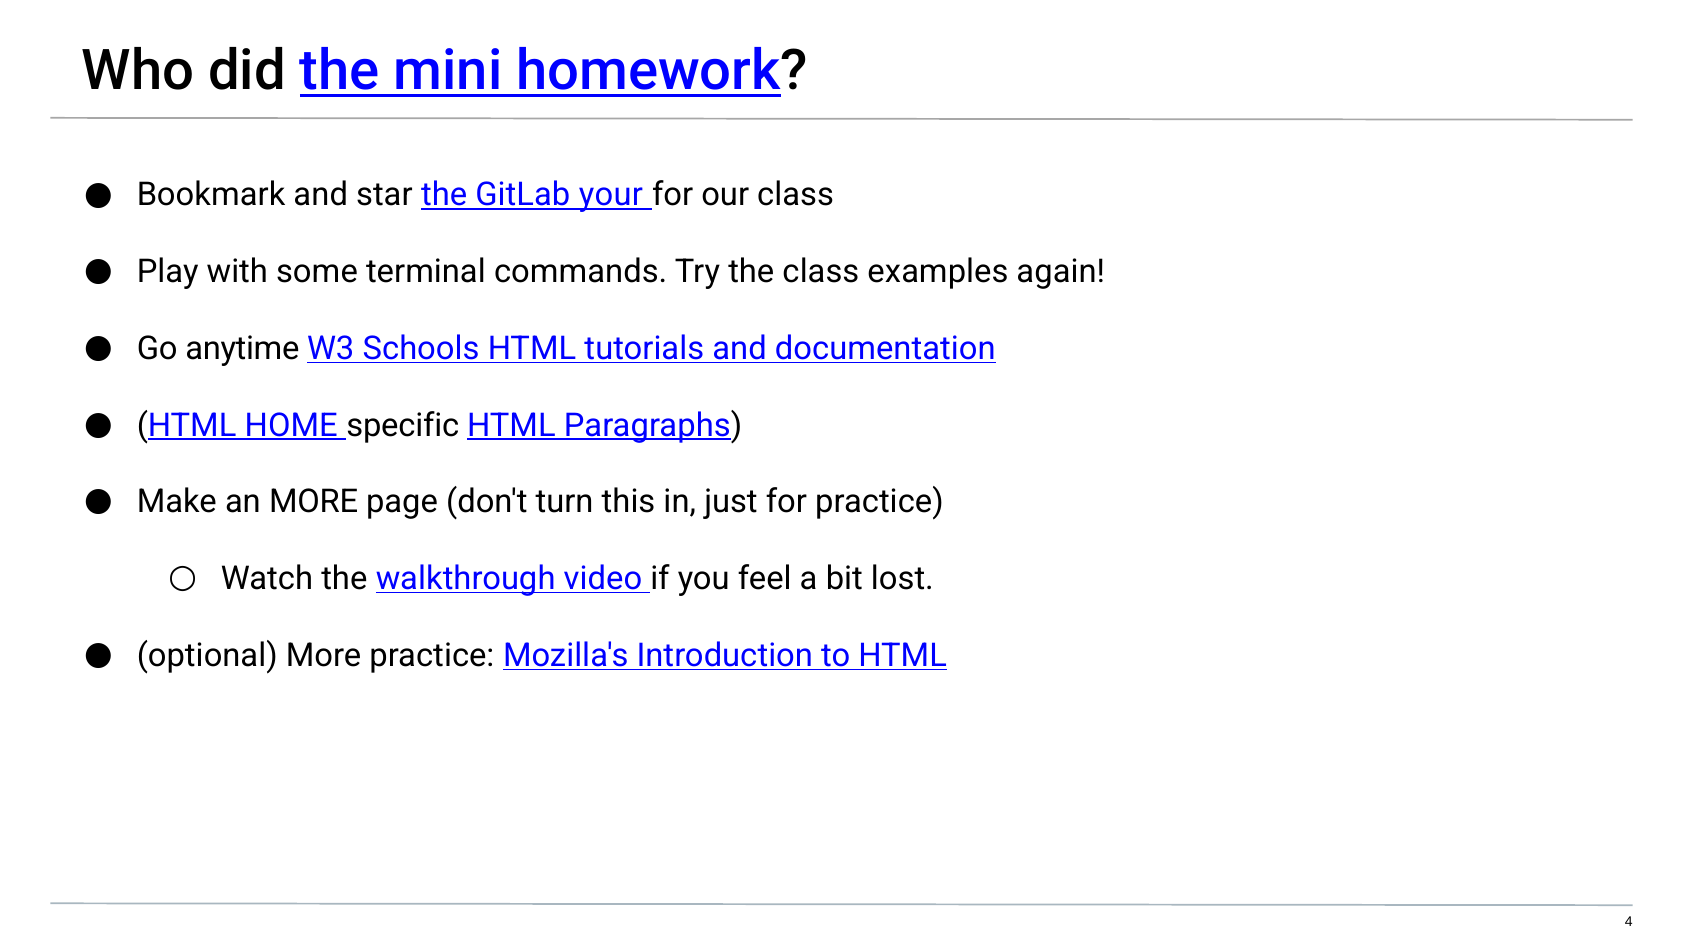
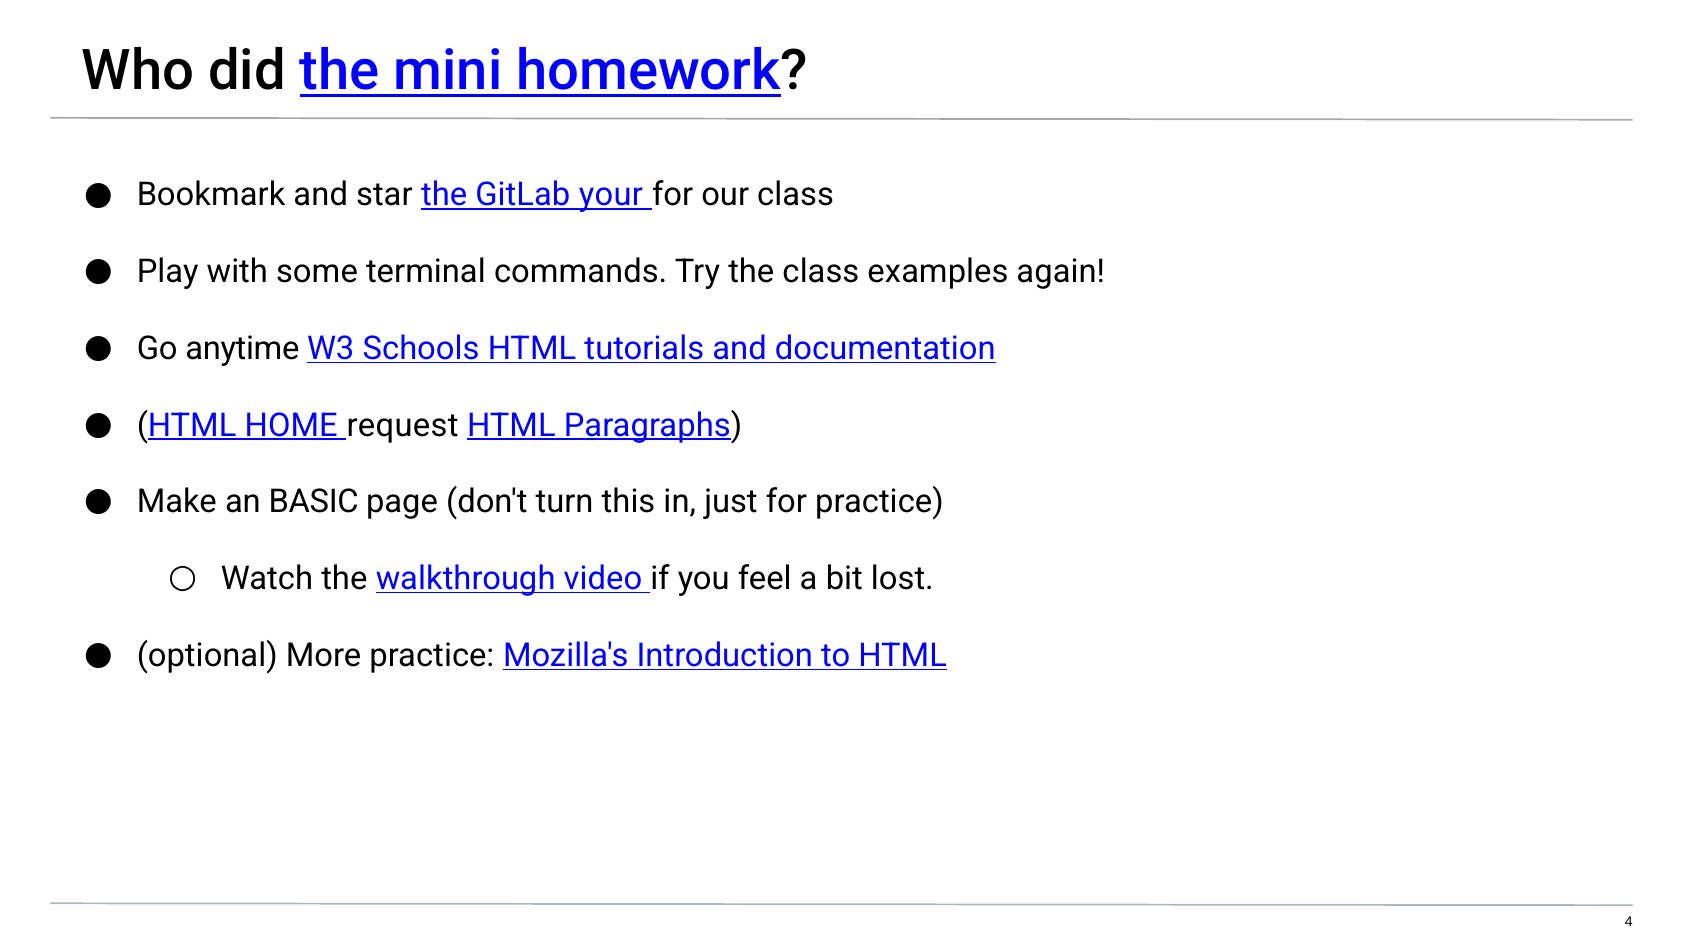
specific: specific -> request
an MORE: MORE -> BASIC
